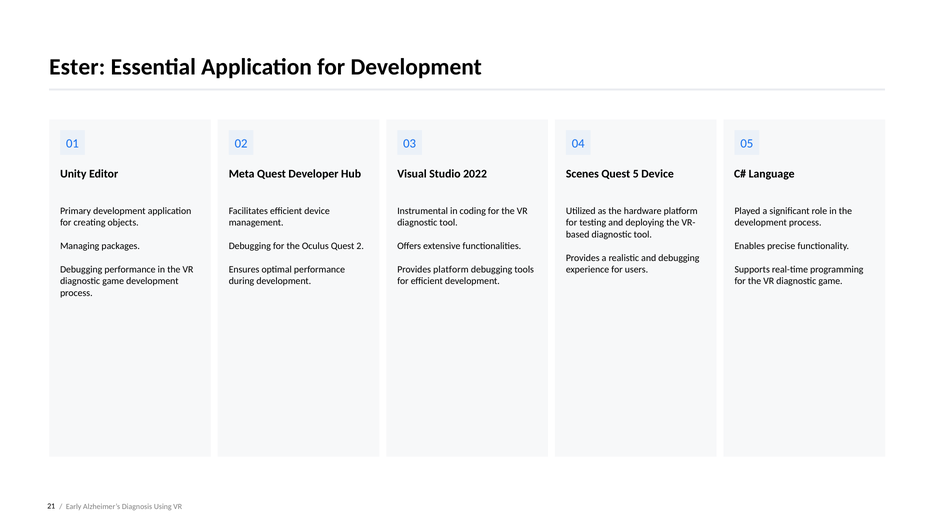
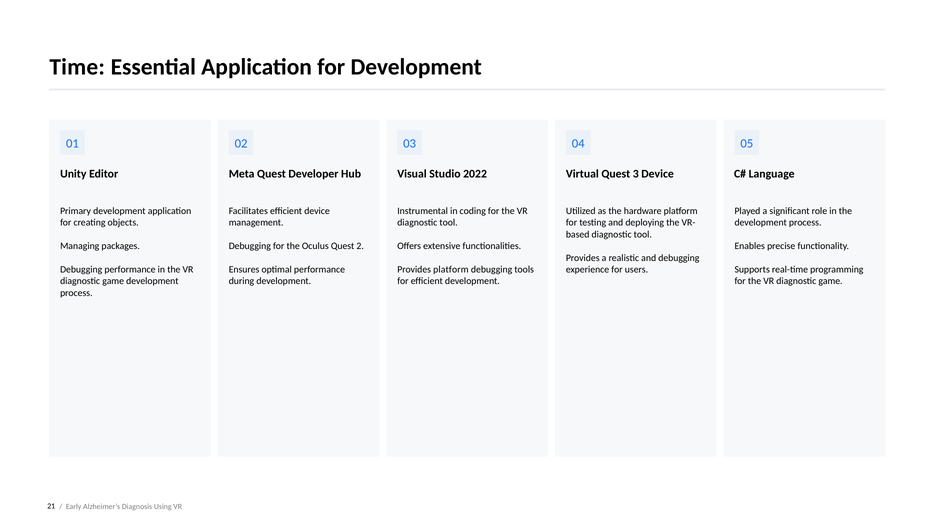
Ester: Ester -> Time
Scenes: Scenes -> Virtual
5: 5 -> 3
